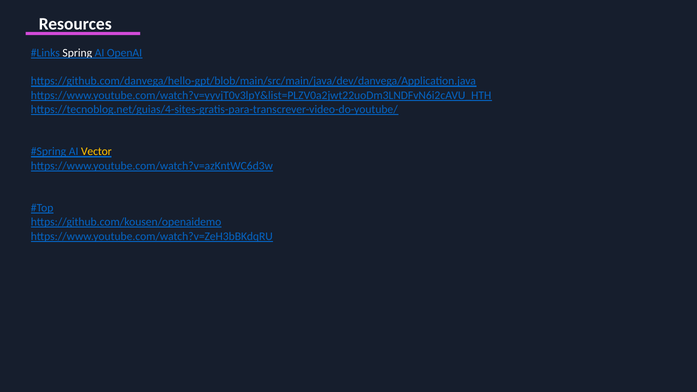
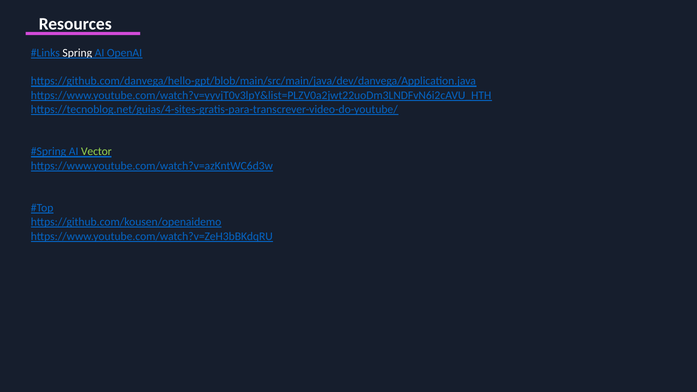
Vector colour: yellow -> light green
